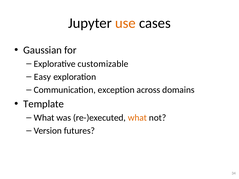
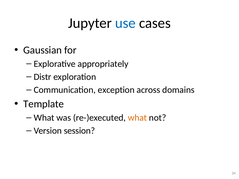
use colour: orange -> blue
customizable: customizable -> appropriately
Easy: Easy -> Distr
futures: futures -> session
